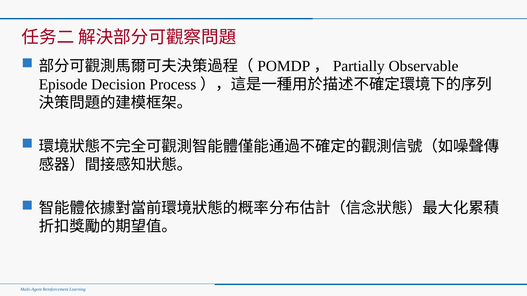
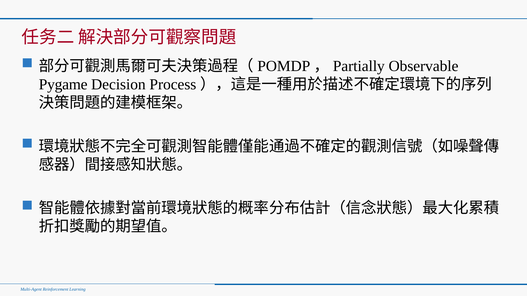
Episode: Episode -> Pygame
